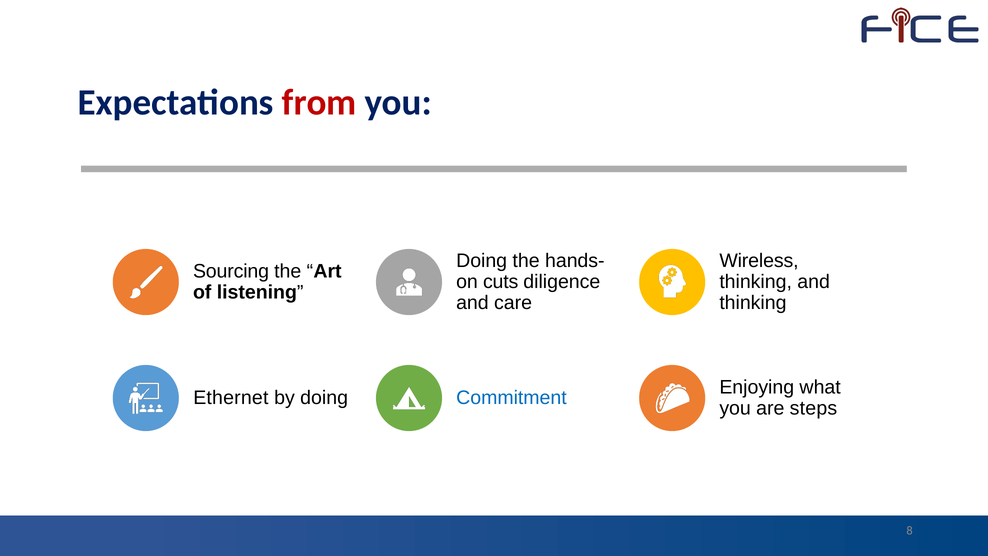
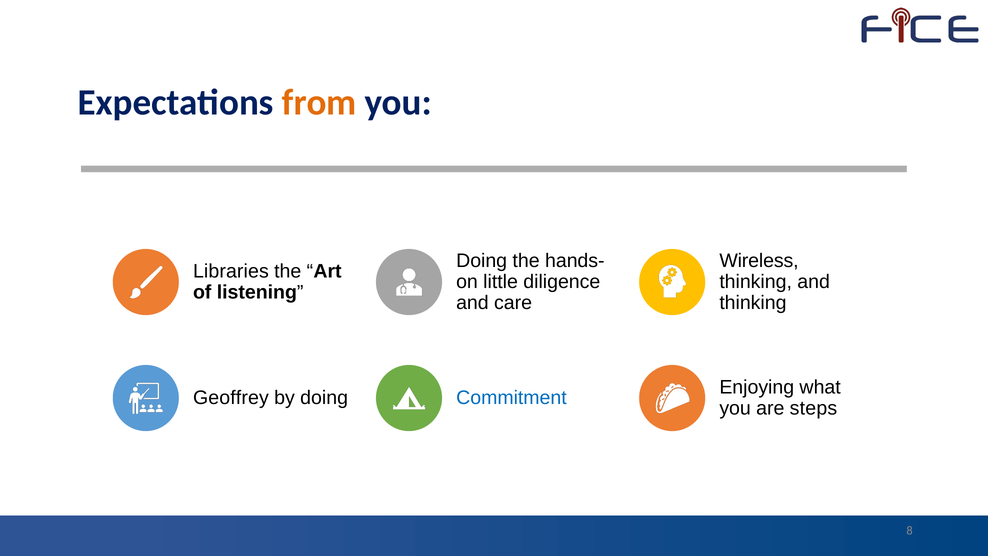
from colour: red -> orange
Sourcing: Sourcing -> Libraries
cuts: cuts -> little
Ethernet: Ethernet -> Geoffrey
